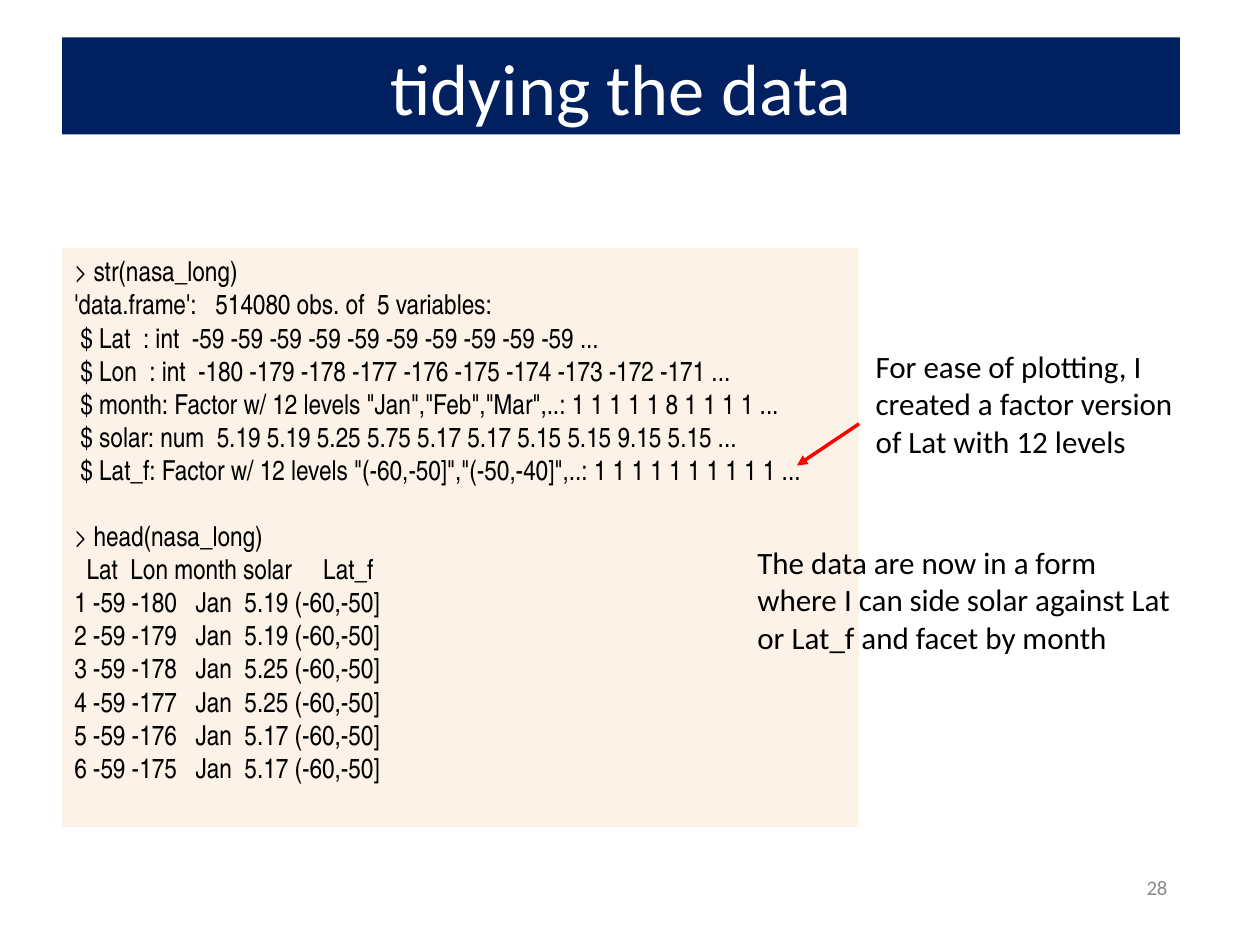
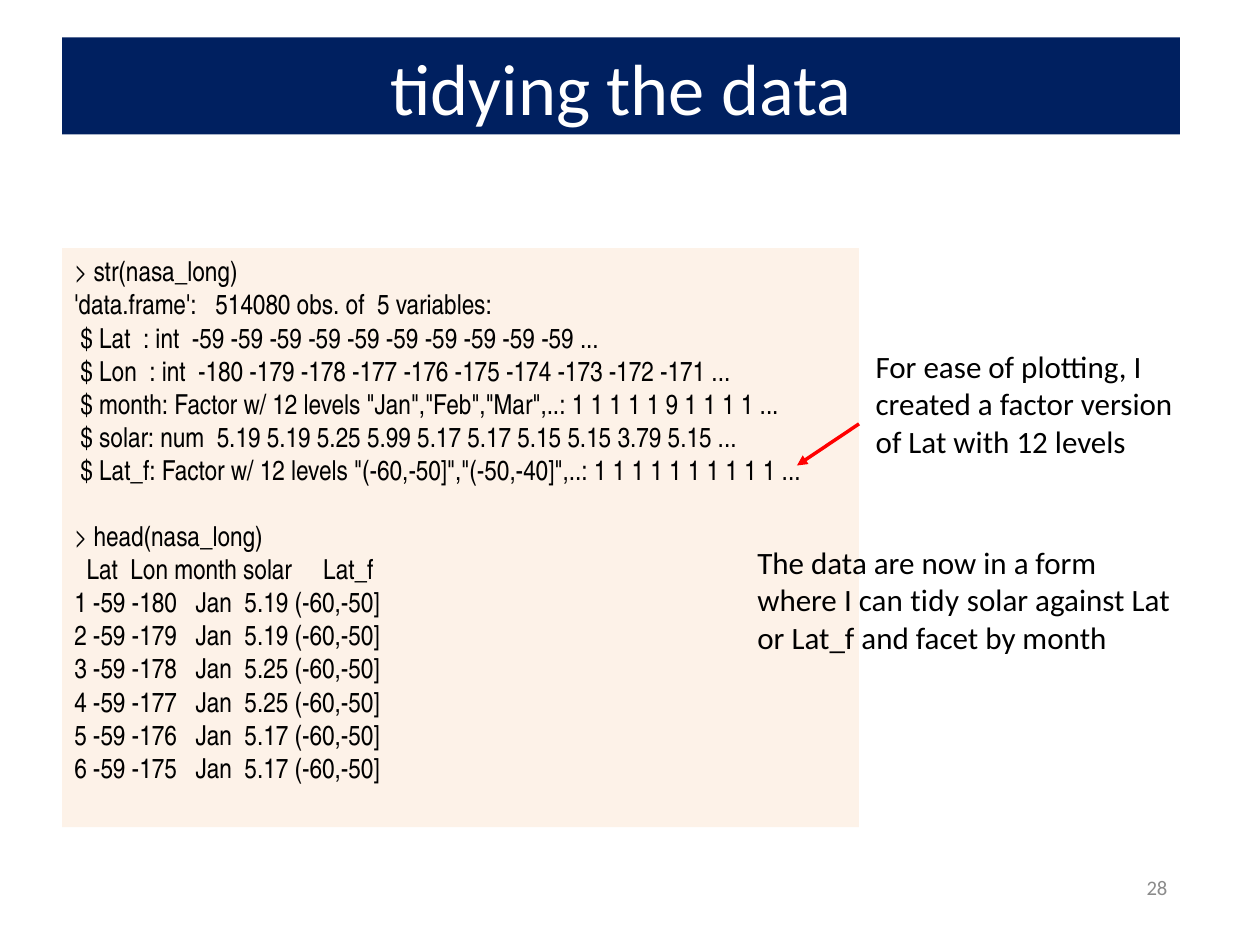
8: 8 -> 9
5.75: 5.75 -> 5.99
9.15: 9.15 -> 3.79
side: side -> tidy
